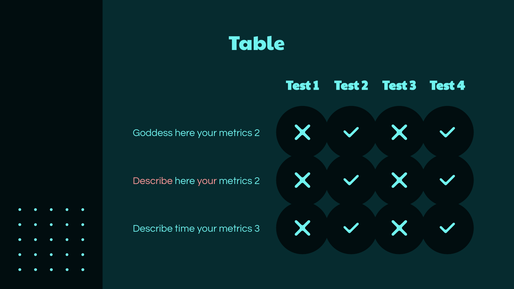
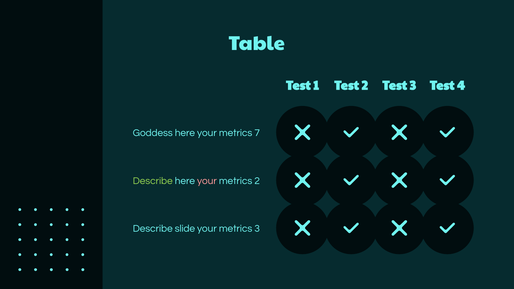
2 at (257, 133): 2 -> 7
Describe at (153, 181) colour: pink -> light green
time: time -> slide
